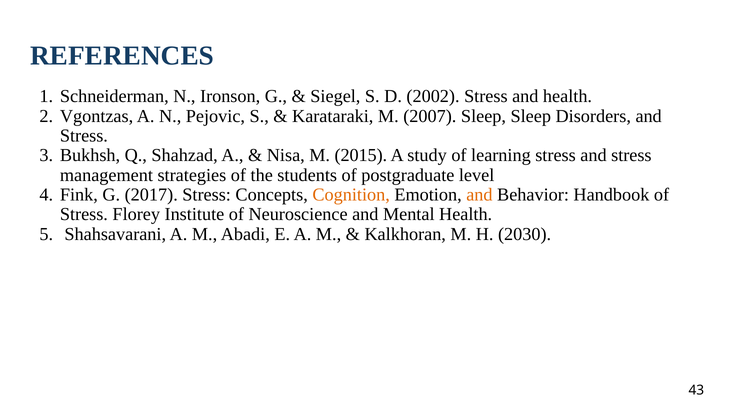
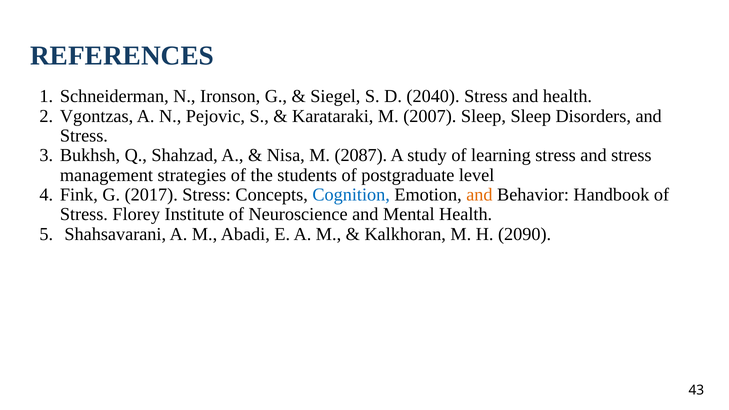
2002: 2002 -> 2040
2015: 2015 -> 2087
Cognition colour: orange -> blue
2030: 2030 -> 2090
